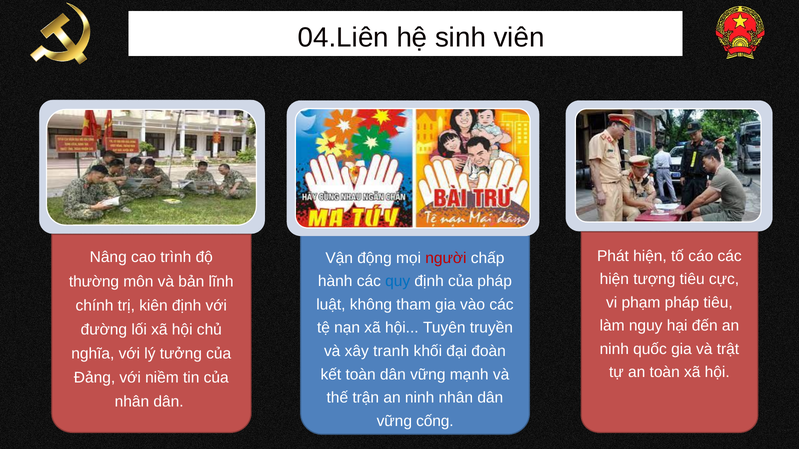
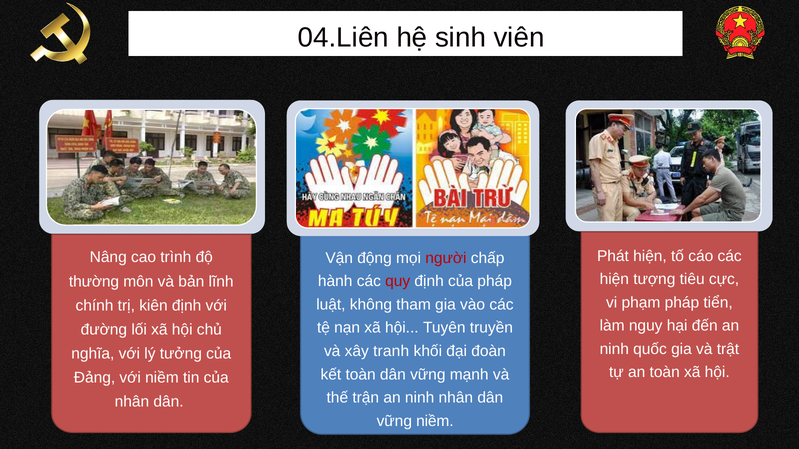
quy colour: blue -> red
pháp tiêu: tiêu -> tiển
vững cống: cống -> niềm
